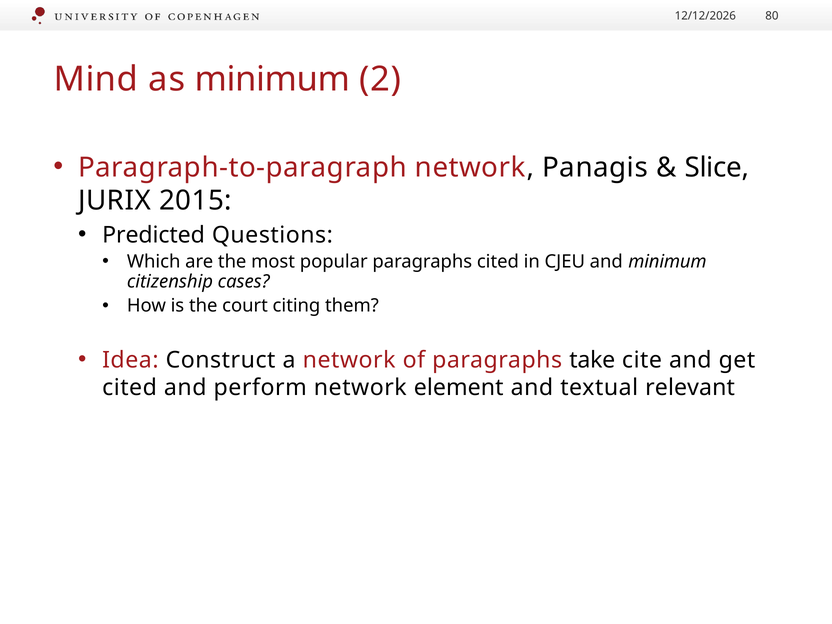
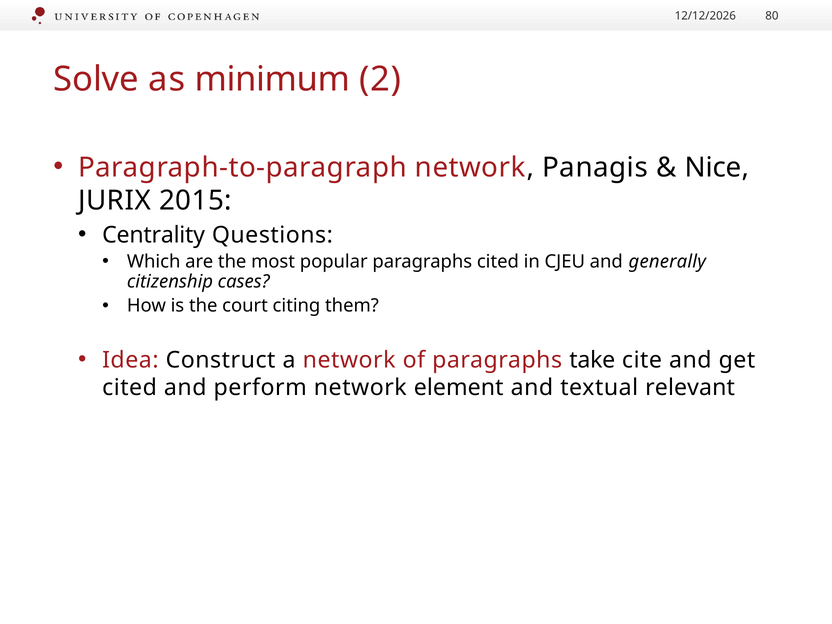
Mind: Mind -> Solve
Slice: Slice -> Nice
Predicted: Predicted -> Centrality
and minimum: minimum -> generally
